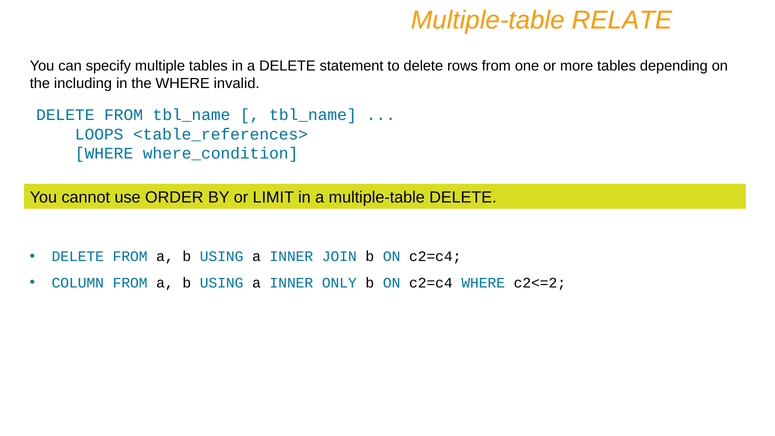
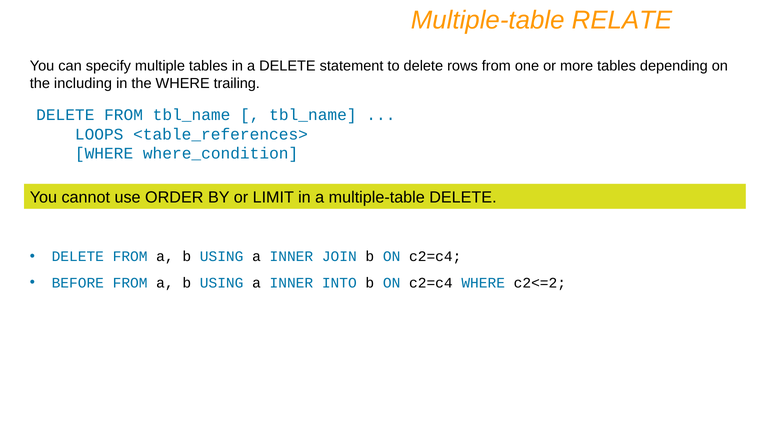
invalid: invalid -> trailing
COLUMN: COLUMN -> BEFORE
ONLY: ONLY -> INTO
